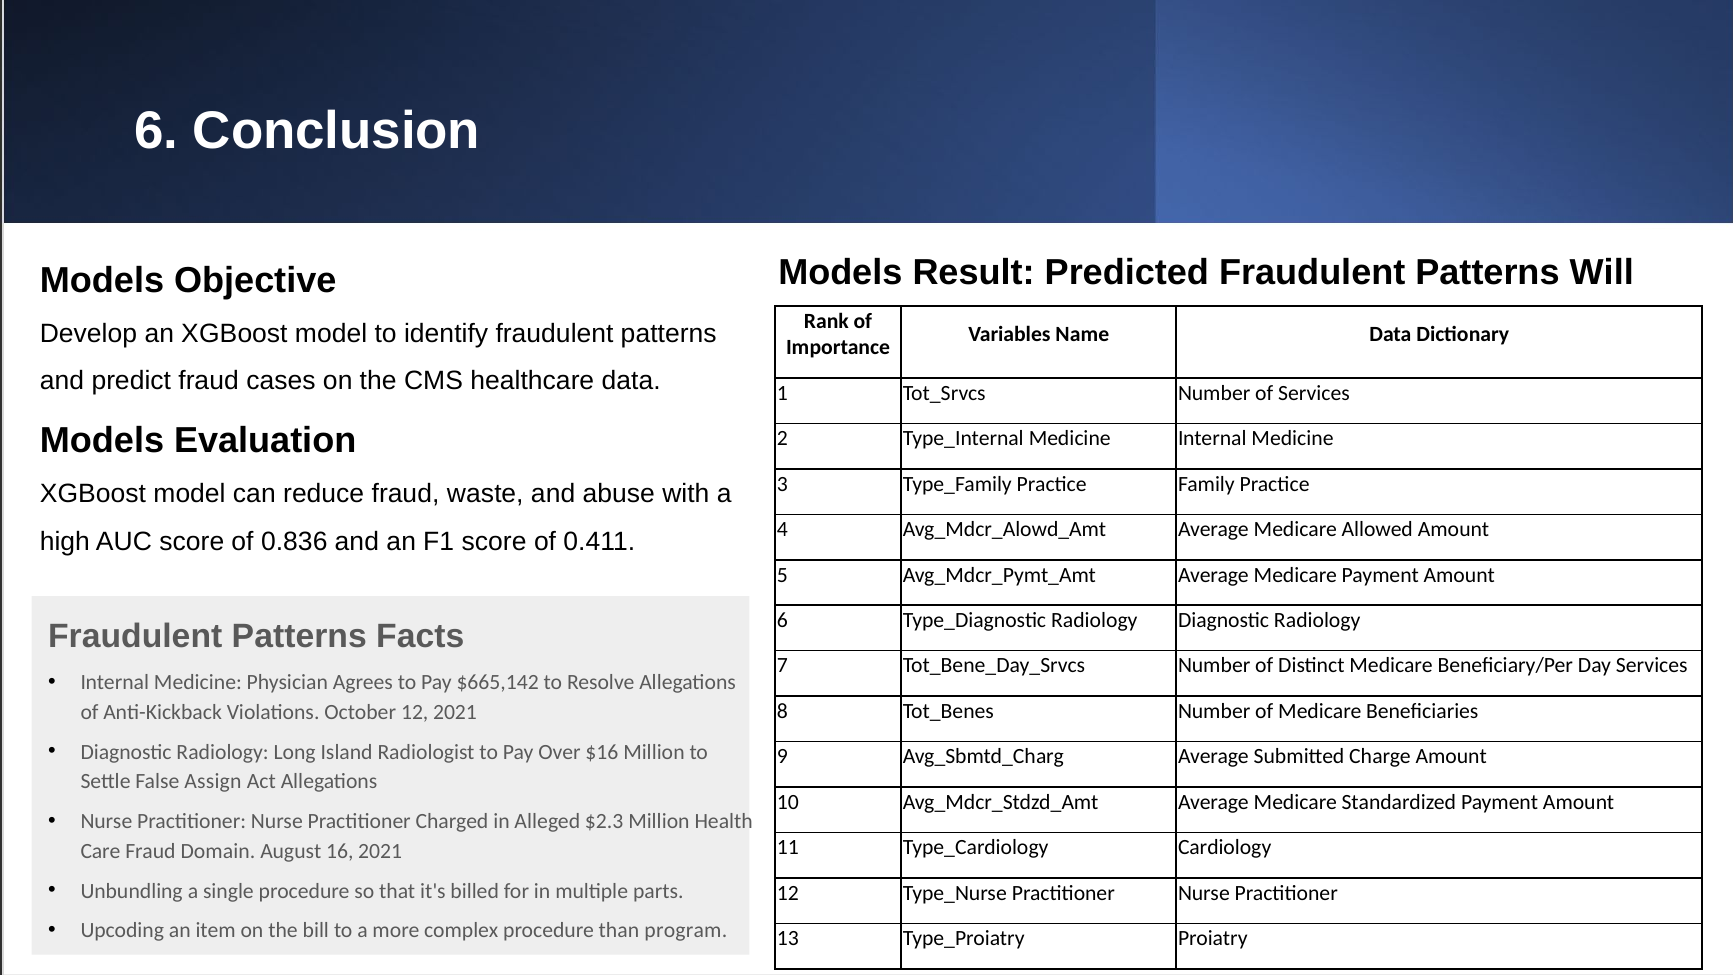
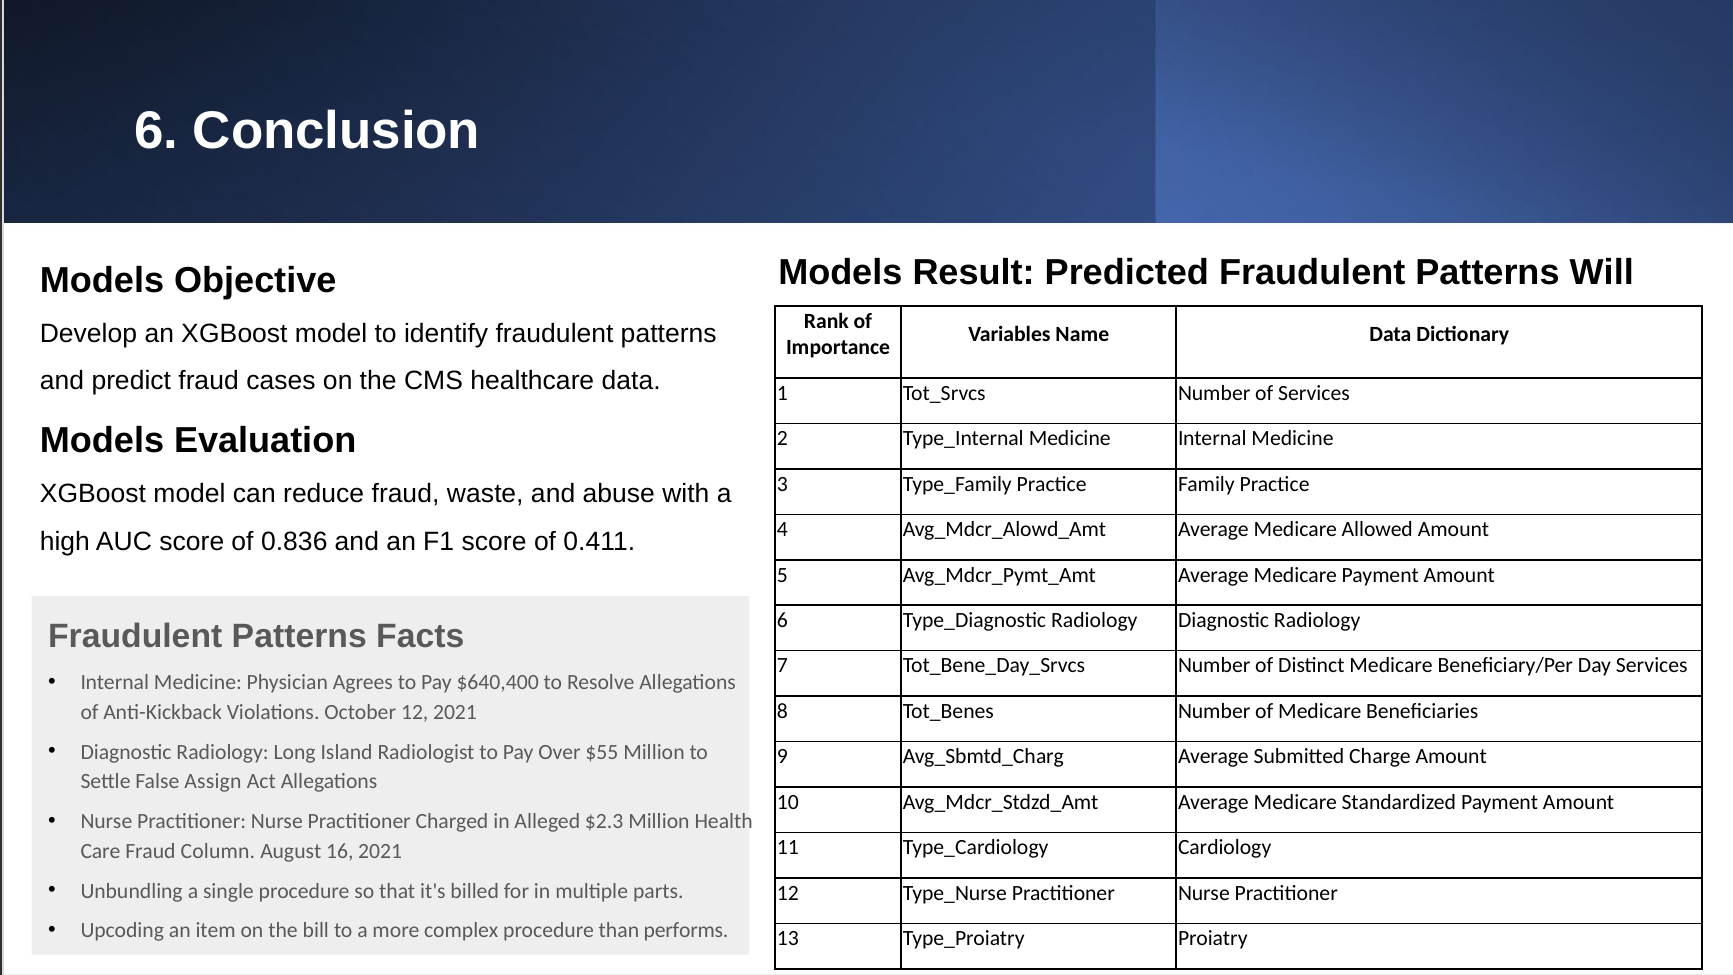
$665,142: $665,142 -> $640,400
$16: $16 -> $55
Domain: Domain -> Column
program: program -> performs
